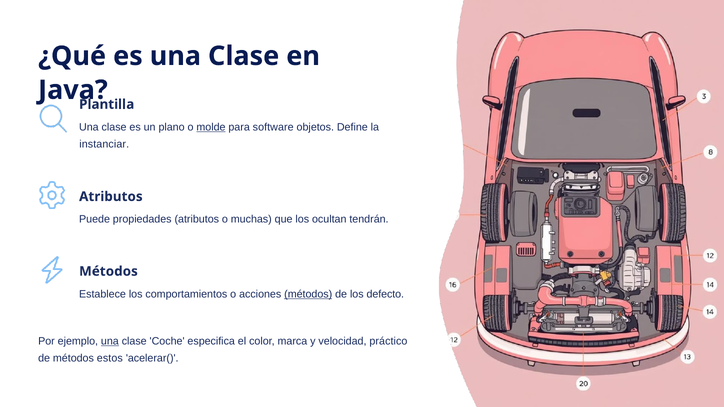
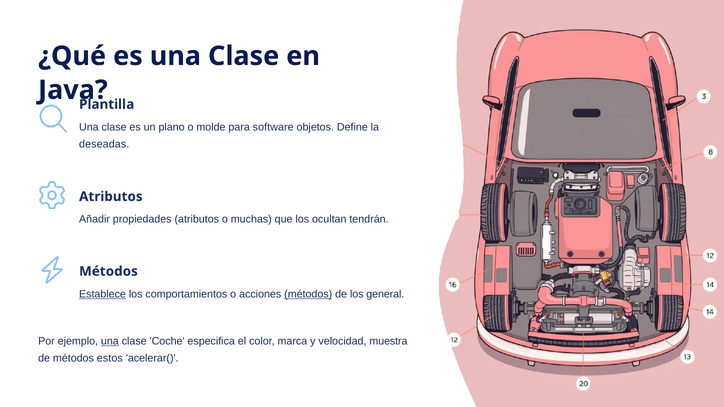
molde underline: present -> none
instanciar: instanciar -> deseadas
Puede: Puede -> Añadir
Establece underline: none -> present
defecto: defecto -> general
práctico: práctico -> muestra
